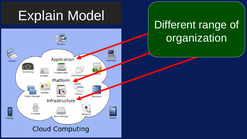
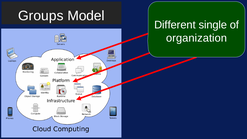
Explain: Explain -> Groups
range: range -> single
